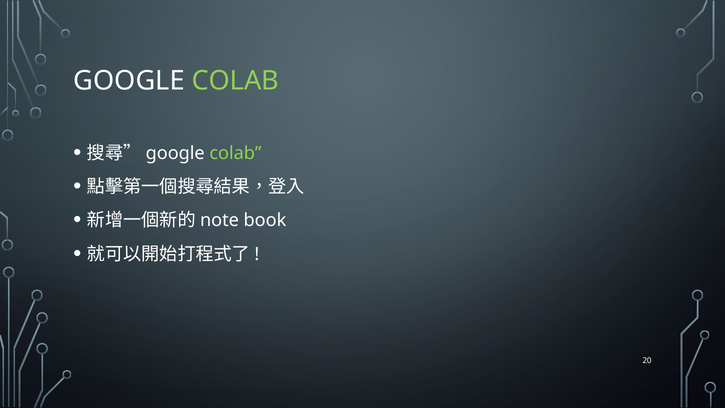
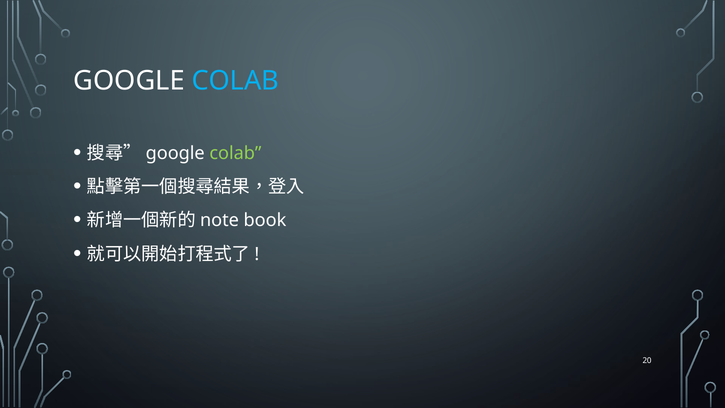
COLAB at (235, 81) colour: light green -> light blue
